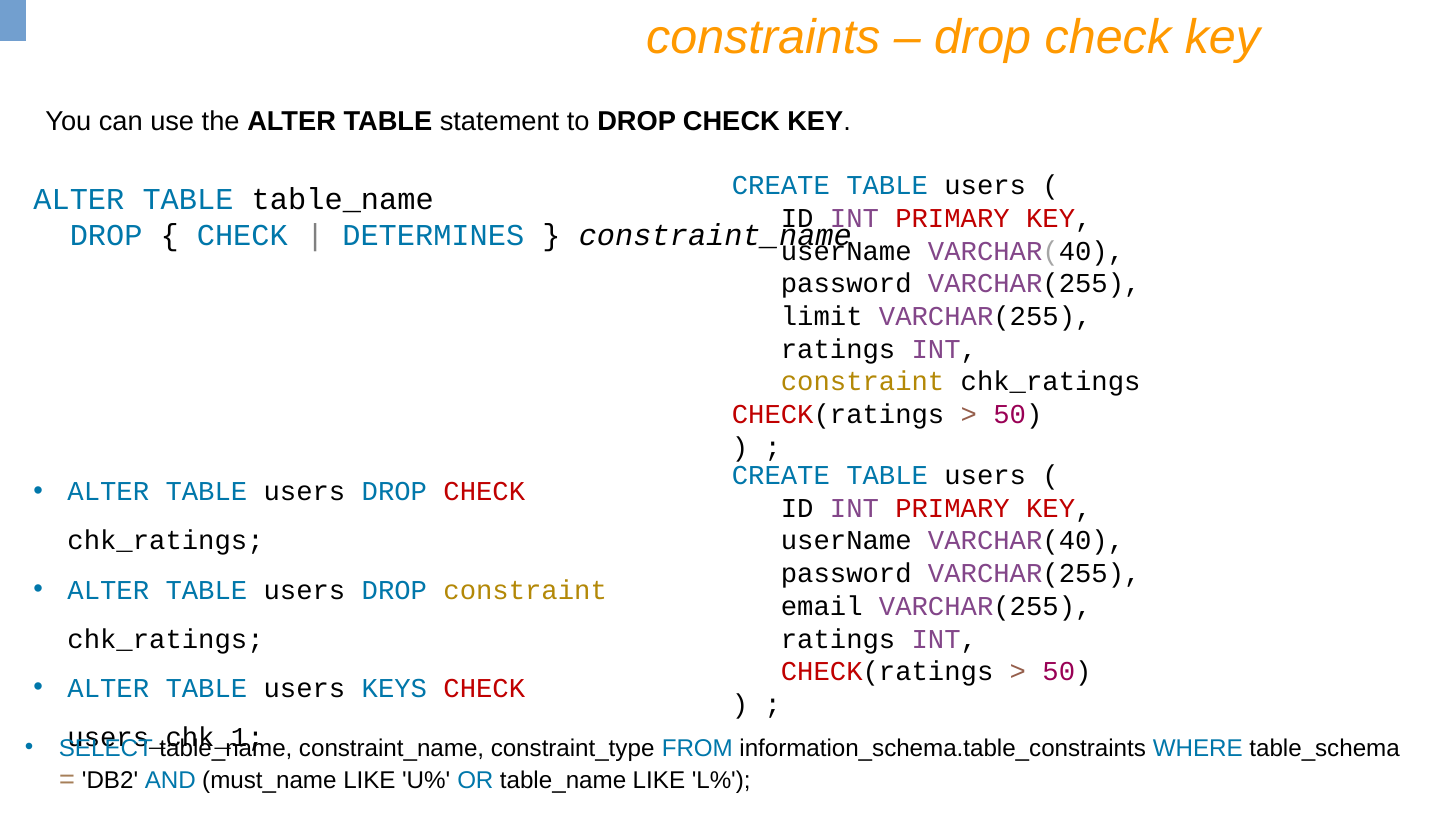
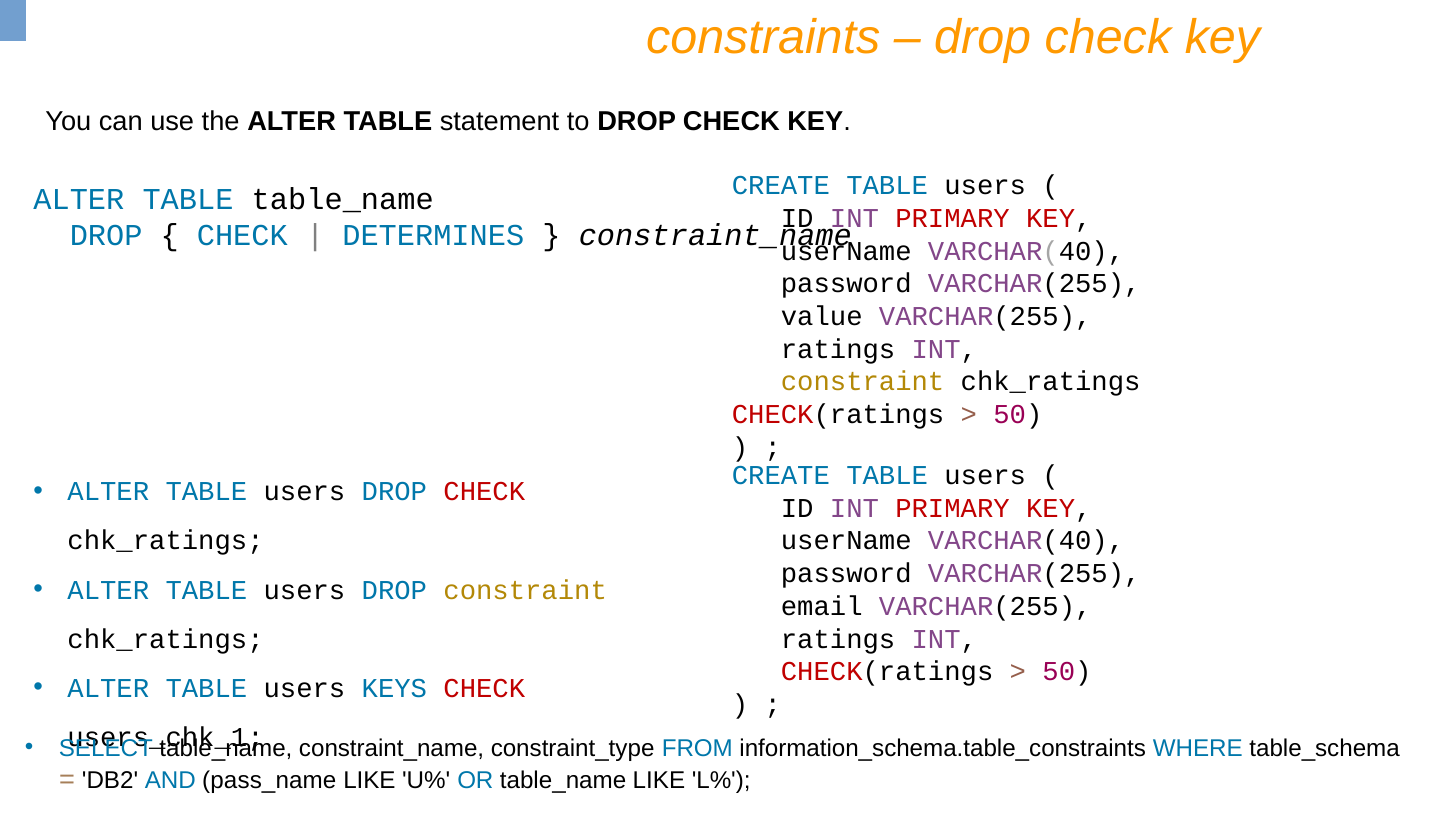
limit: limit -> value
must_name: must_name -> pass_name
